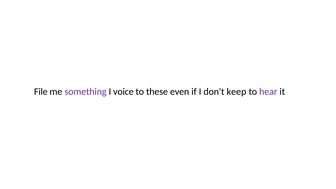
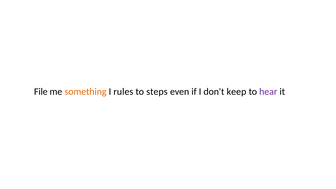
something colour: purple -> orange
voice: voice -> rules
these: these -> steps
